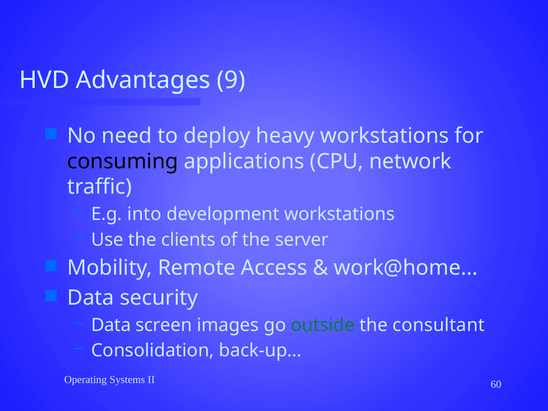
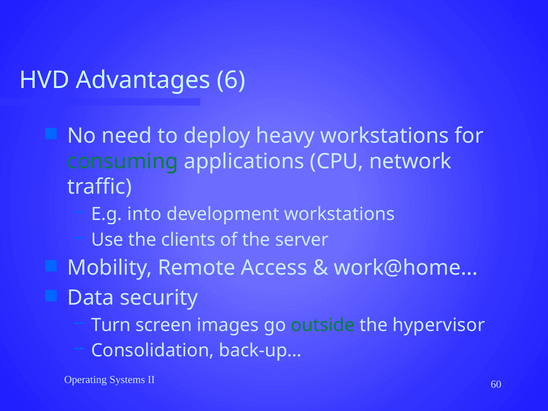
9: 9 -> 6
consuming colour: black -> green
Data at (111, 325): Data -> Turn
consultant: consultant -> hypervisor
